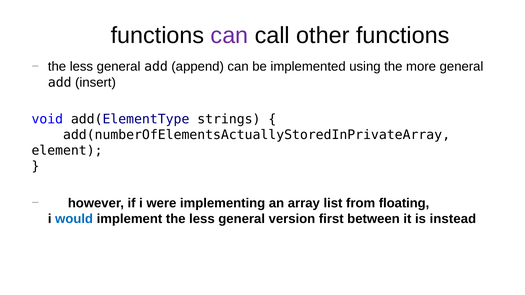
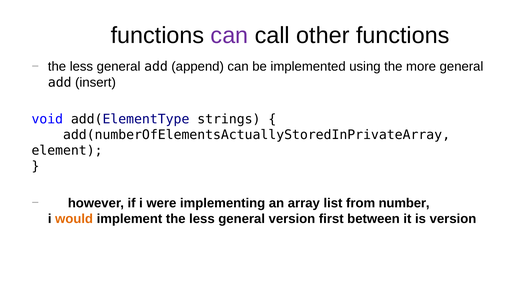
floating: floating -> number
would colour: blue -> orange
is instead: instead -> version
